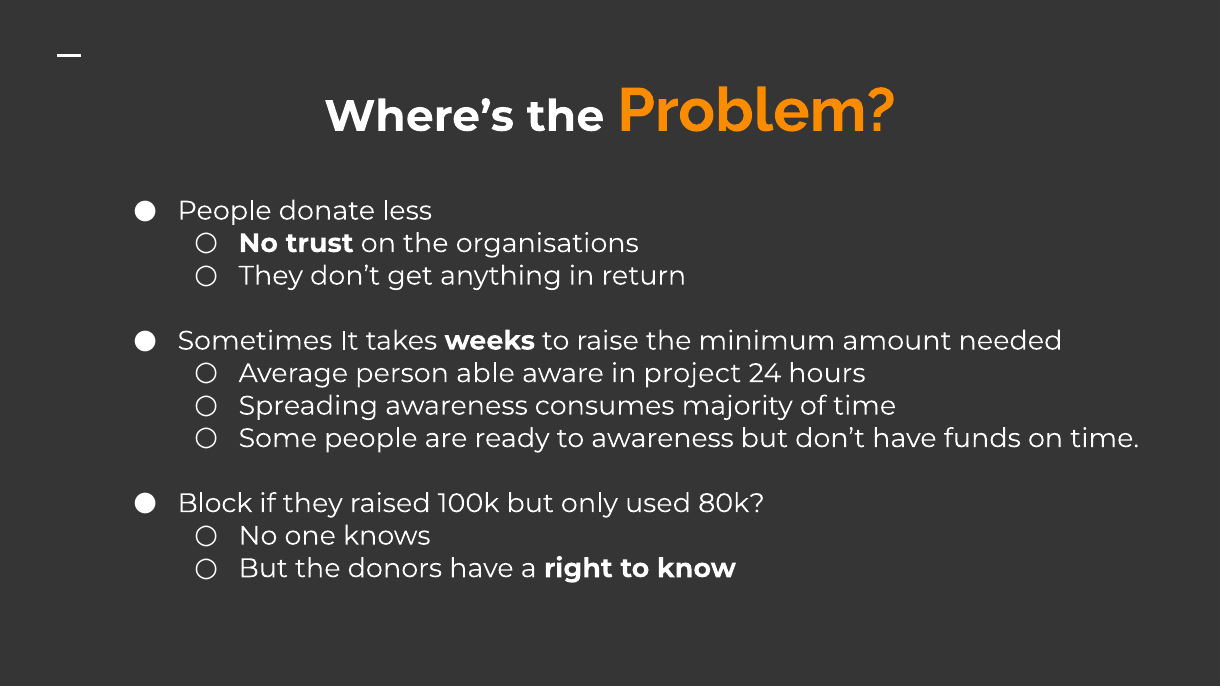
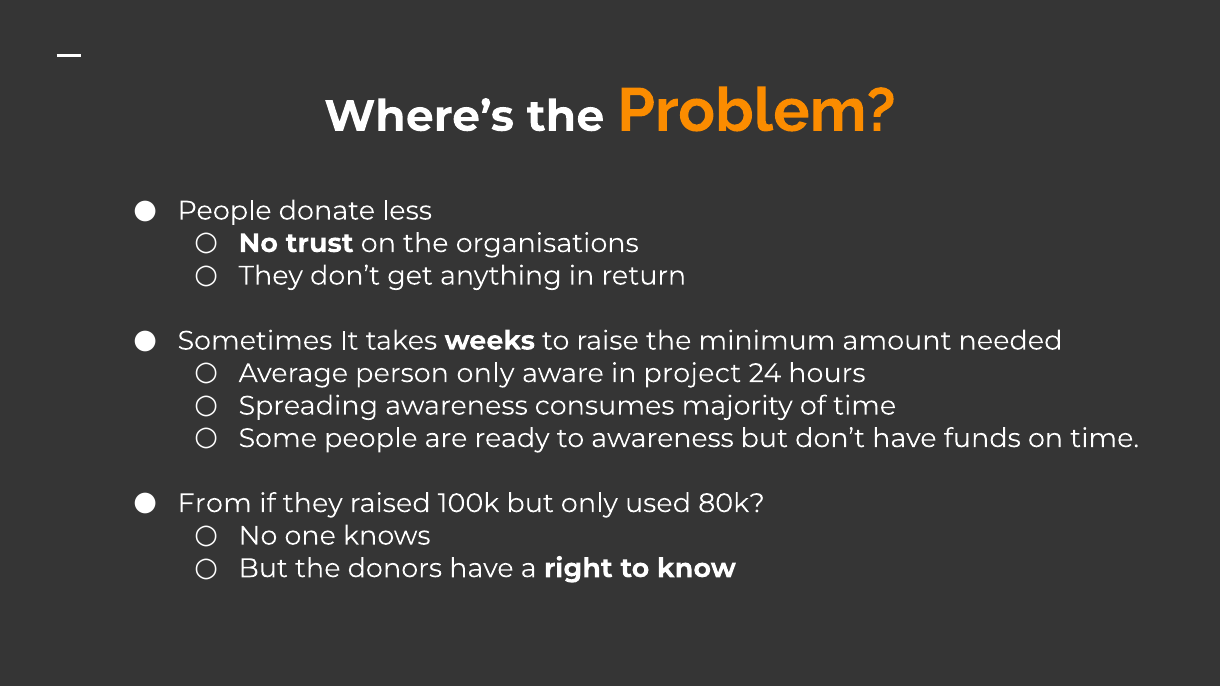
person able: able -> only
Block: Block -> From
